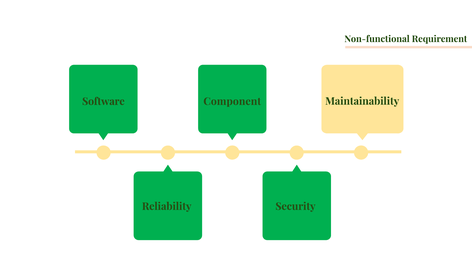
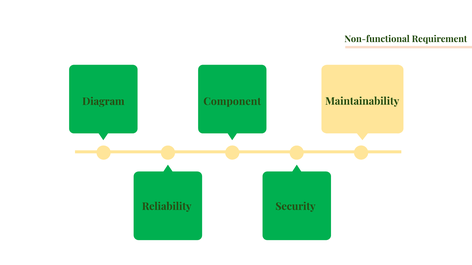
Software: Software -> Diagram
